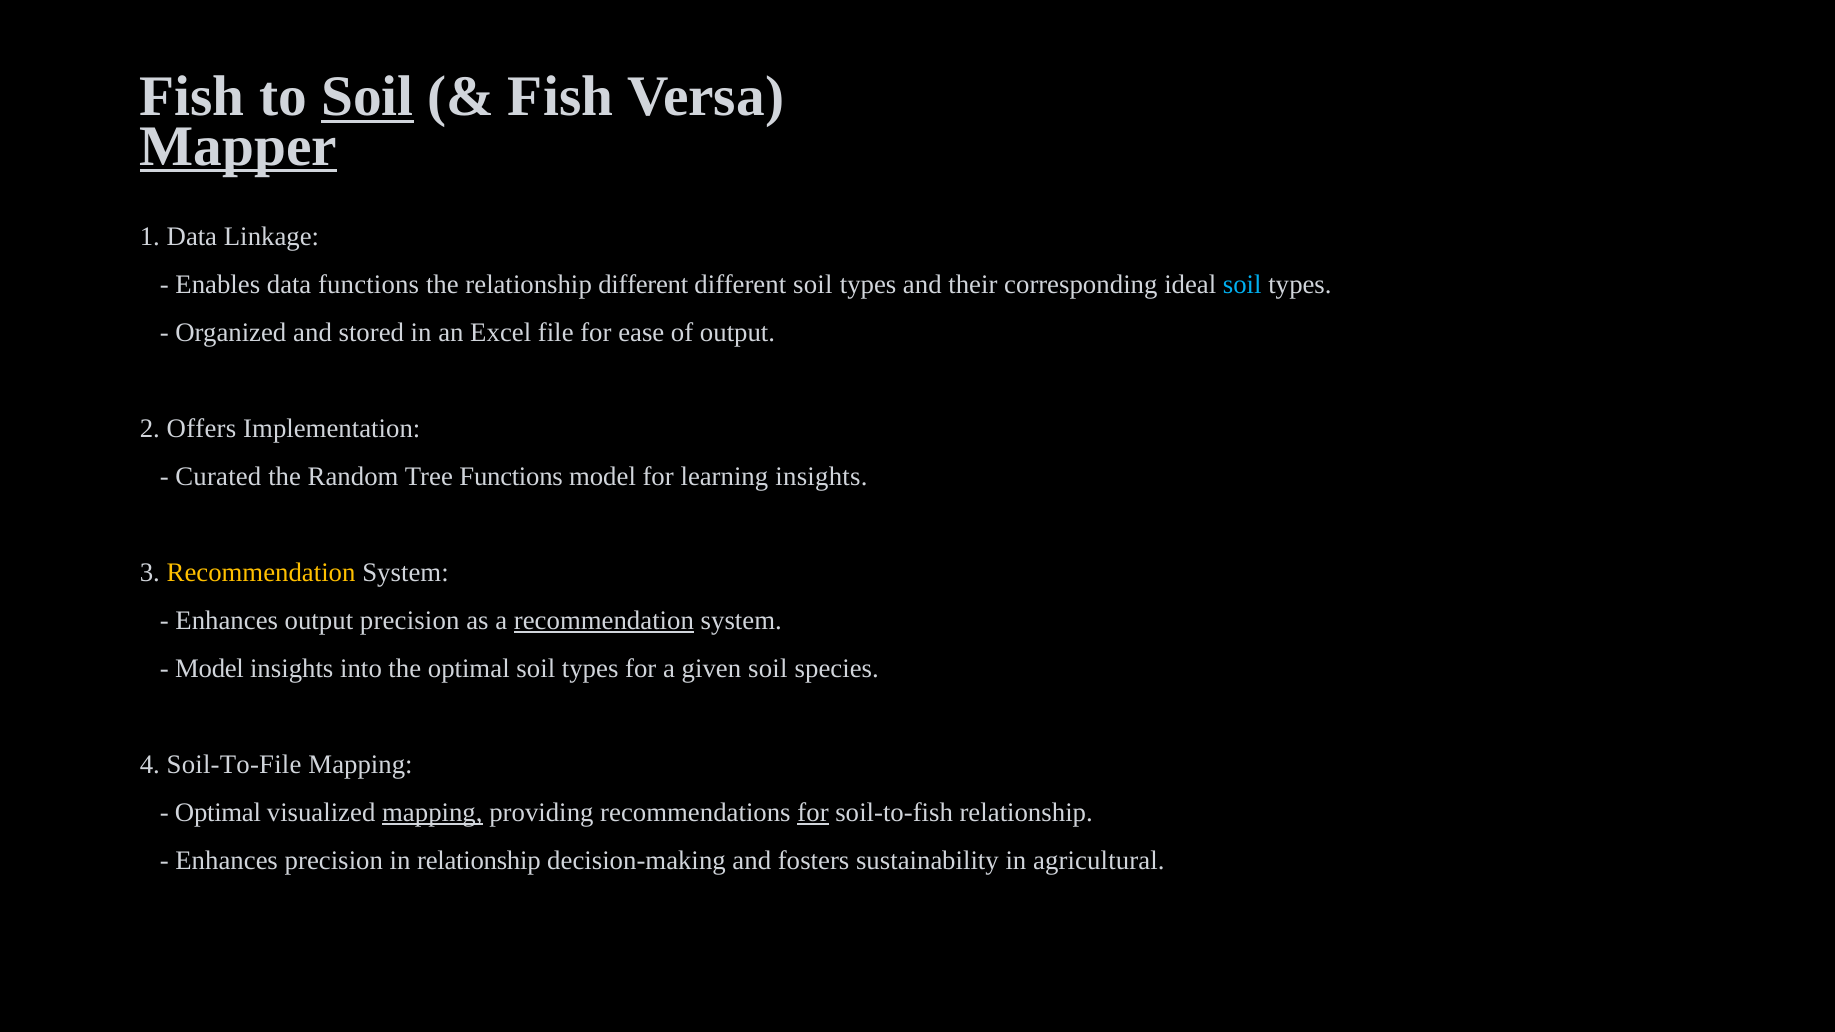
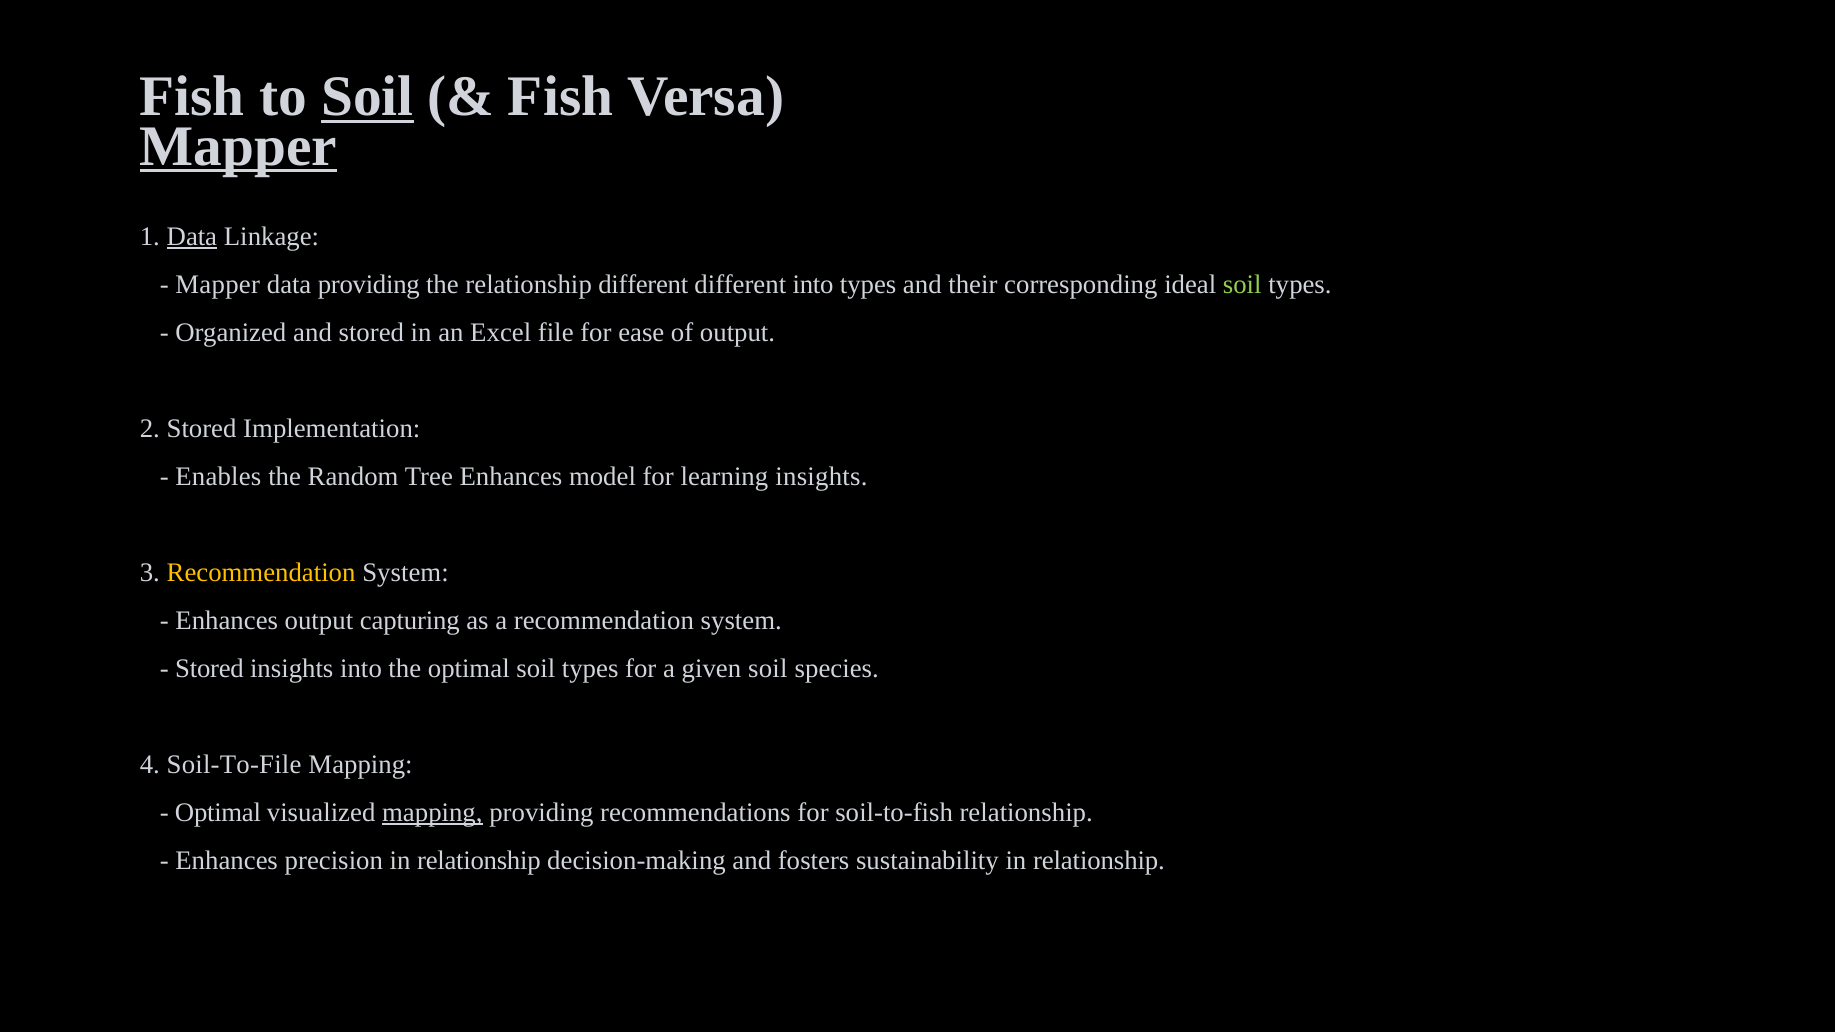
Data at (192, 236) underline: none -> present
Enables at (218, 284): Enables -> Mapper
data functions: functions -> providing
different soil: soil -> into
soil at (1242, 284) colour: light blue -> light green
2 Offers: Offers -> Stored
Curated: Curated -> Enables
Tree Functions: Functions -> Enhances
output precision: precision -> capturing
recommendation at (604, 621) underline: present -> none
Model at (209, 669): Model -> Stored
for at (813, 813) underline: present -> none
sustainability in agricultural: agricultural -> relationship
